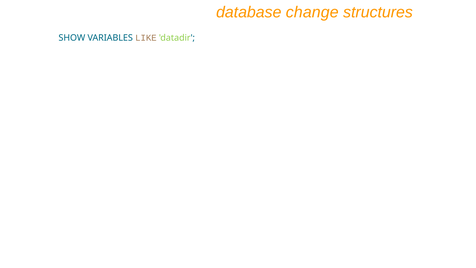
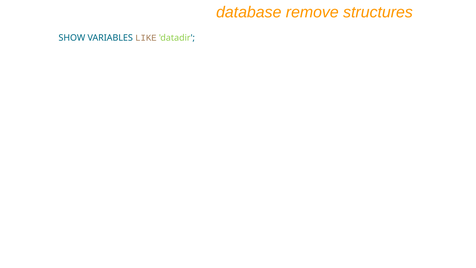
change: change -> remove
